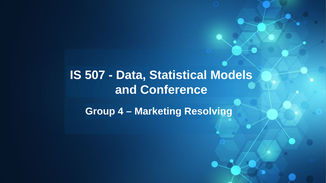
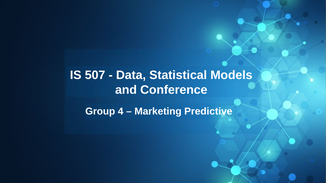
Resolving: Resolving -> Predictive
